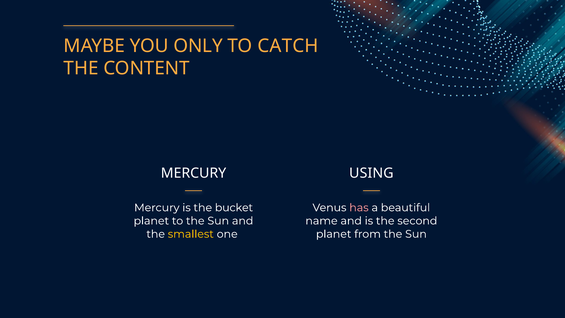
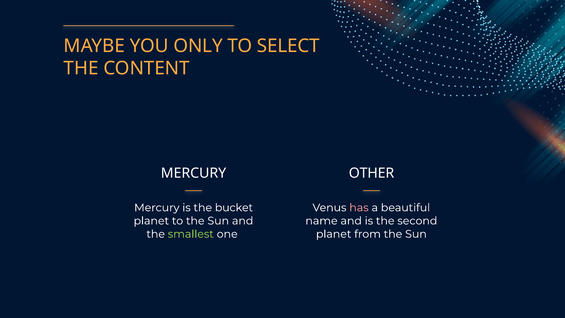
CATCH: CATCH -> SELECT
USING: USING -> OTHER
smallest colour: yellow -> light green
